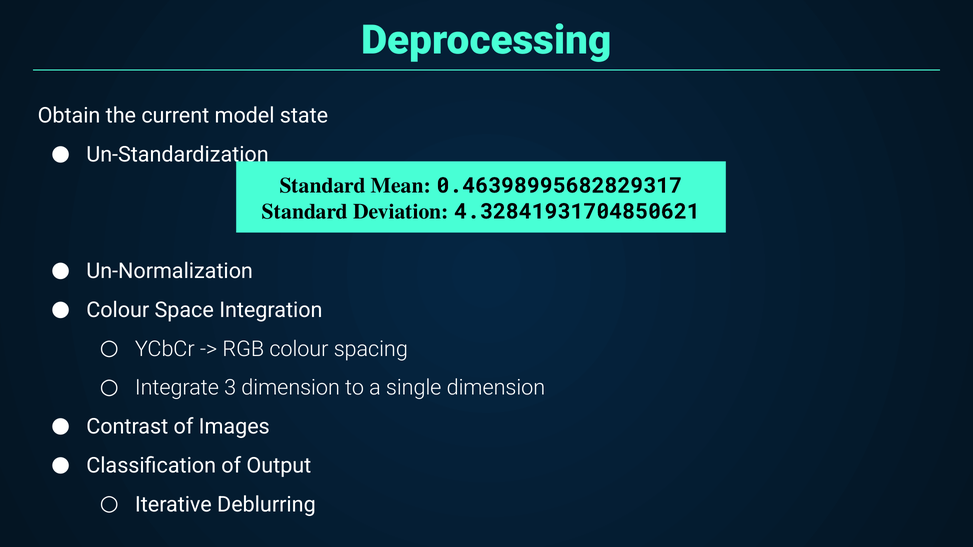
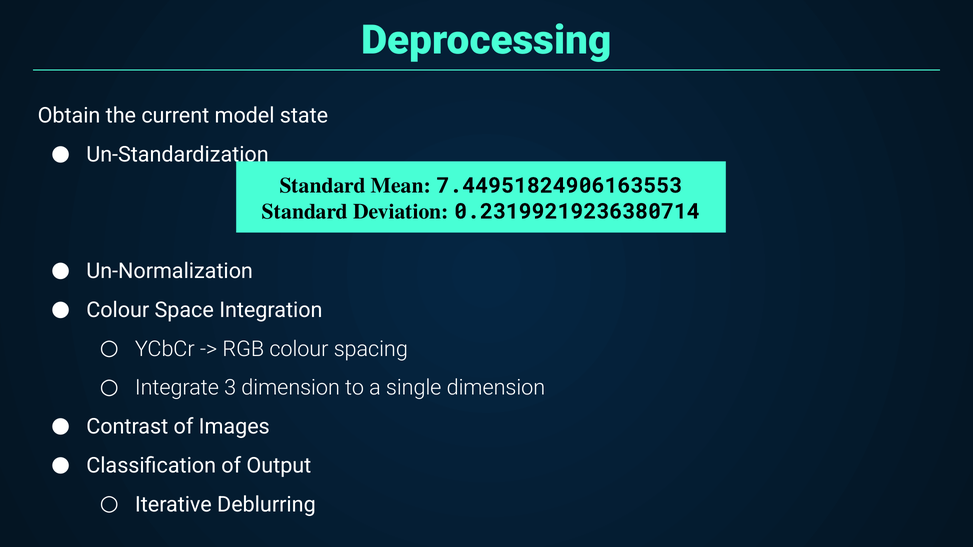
0.46398995682829317: 0.46398995682829317 -> 7.44951824906163553
4.32841931704850621: 4.32841931704850621 -> 0.23199219236380714
